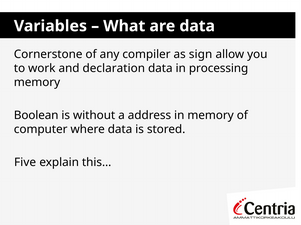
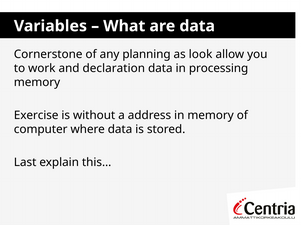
compiler: compiler -> planning
sign: sign -> look
Boolean: Boolean -> Exercise
Five: Five -> Last
